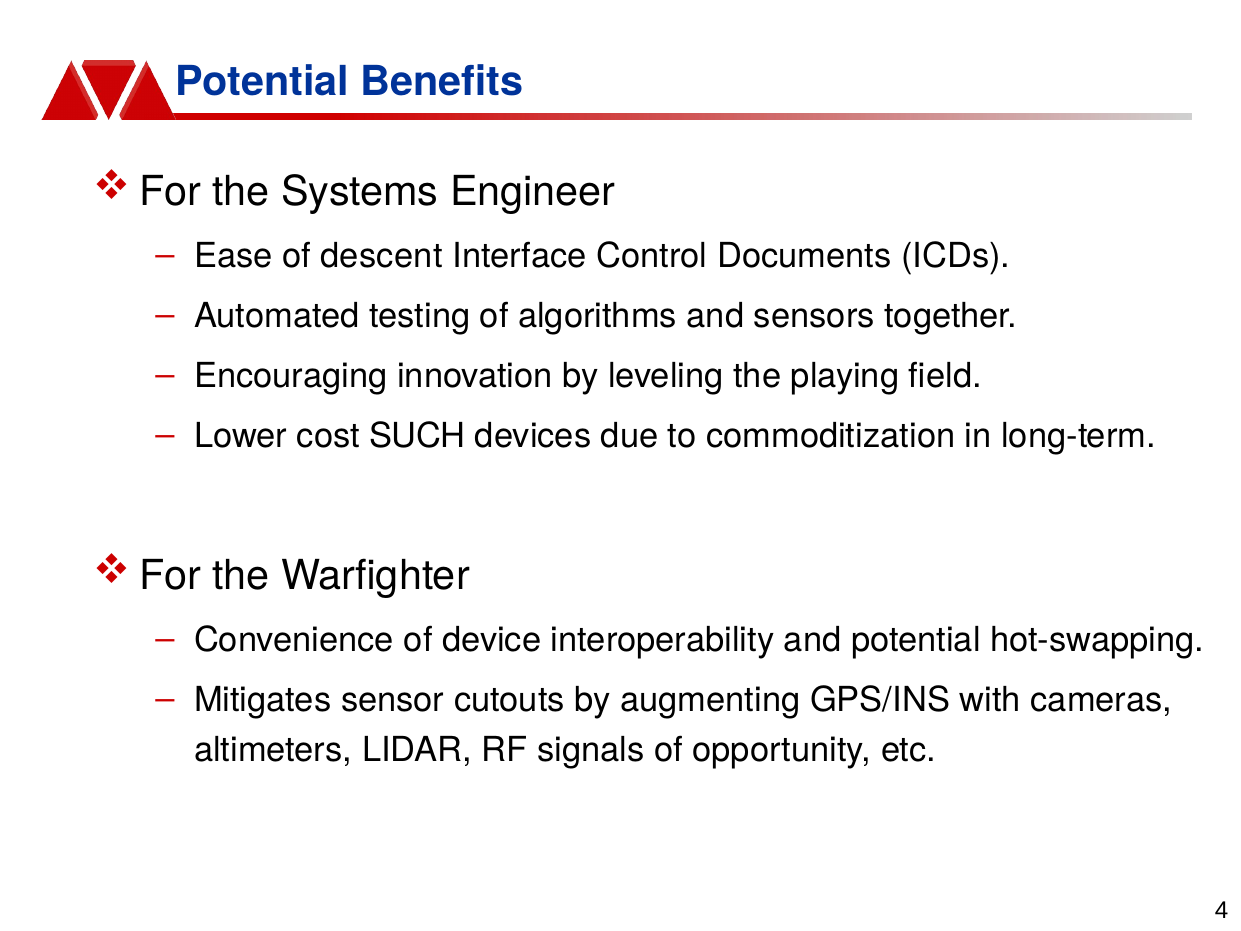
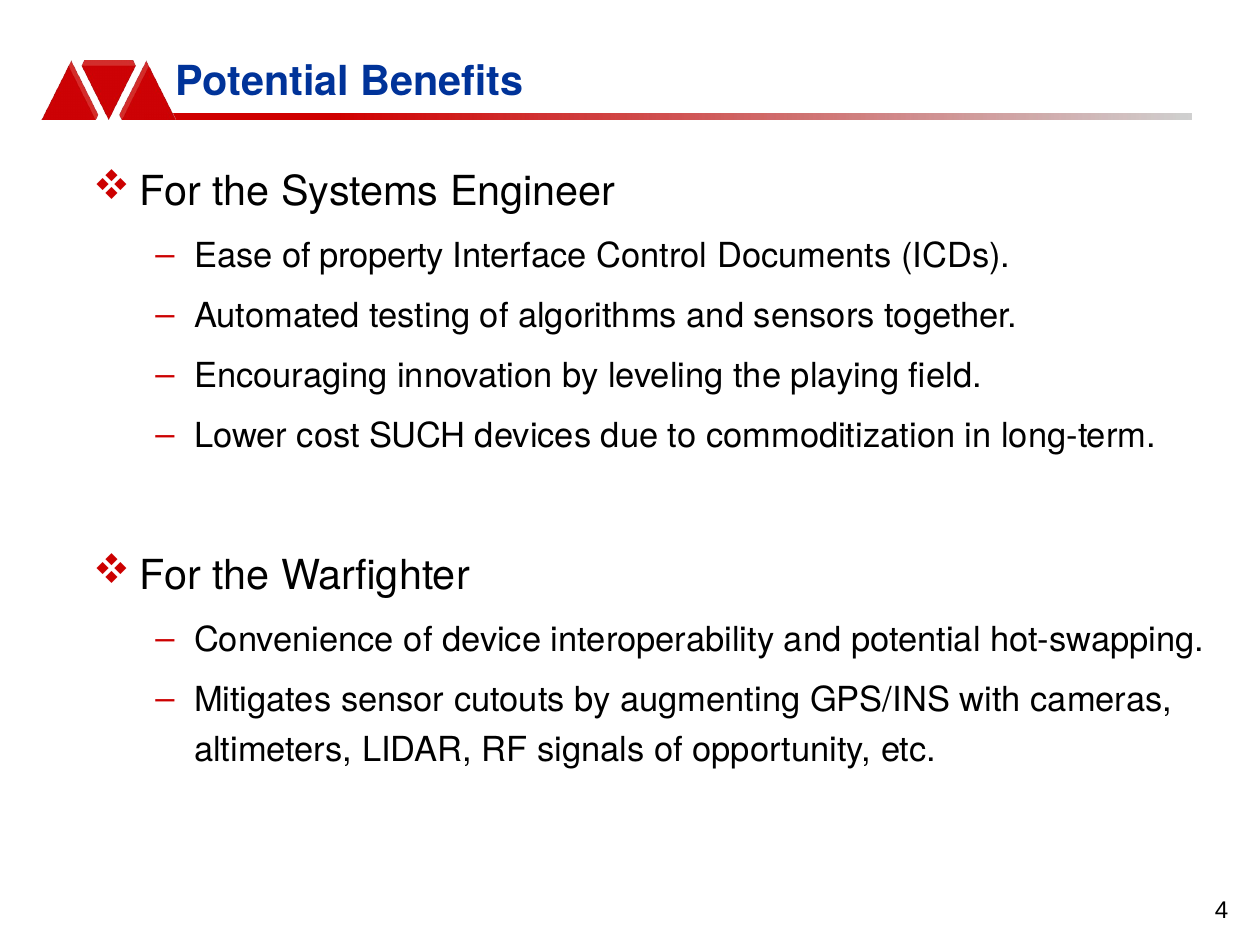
descent: descent -> property
